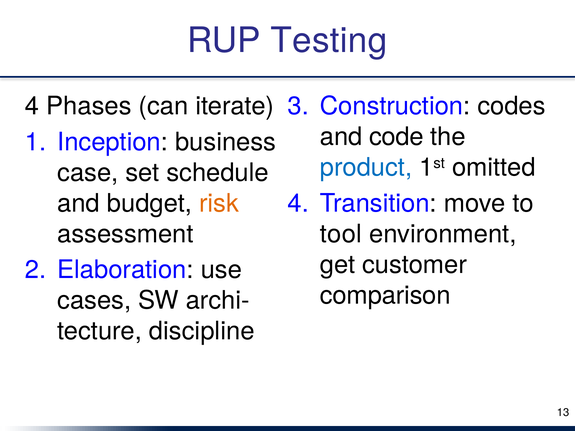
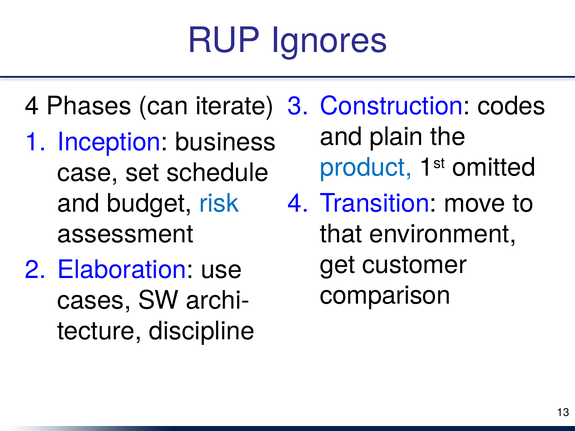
Testing: Testing -> Ignores
code: code -> plain
risk colour: orange -> blue
tool: tool -> that
